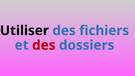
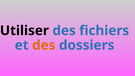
des at (44, 45) colour: red -> orange
